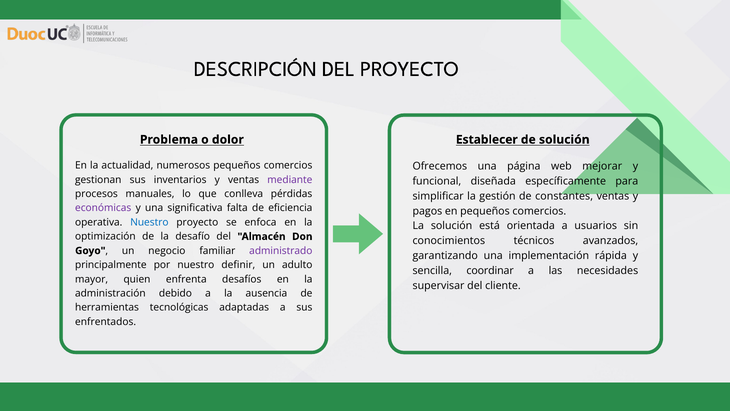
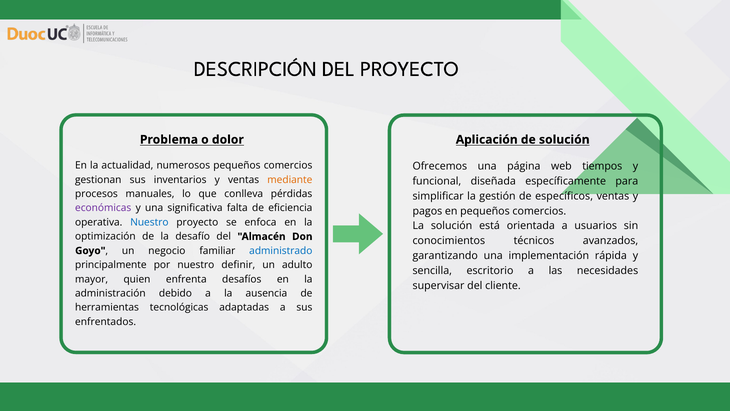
Establecer: Establecer -> Aplicación
mejorar: mejorar -> tiempos
mediante colour: purple -> orange
constantes: constantes -> específicos
administrado colour: purple -> blue
coordinar: coordinar -> escritorio
